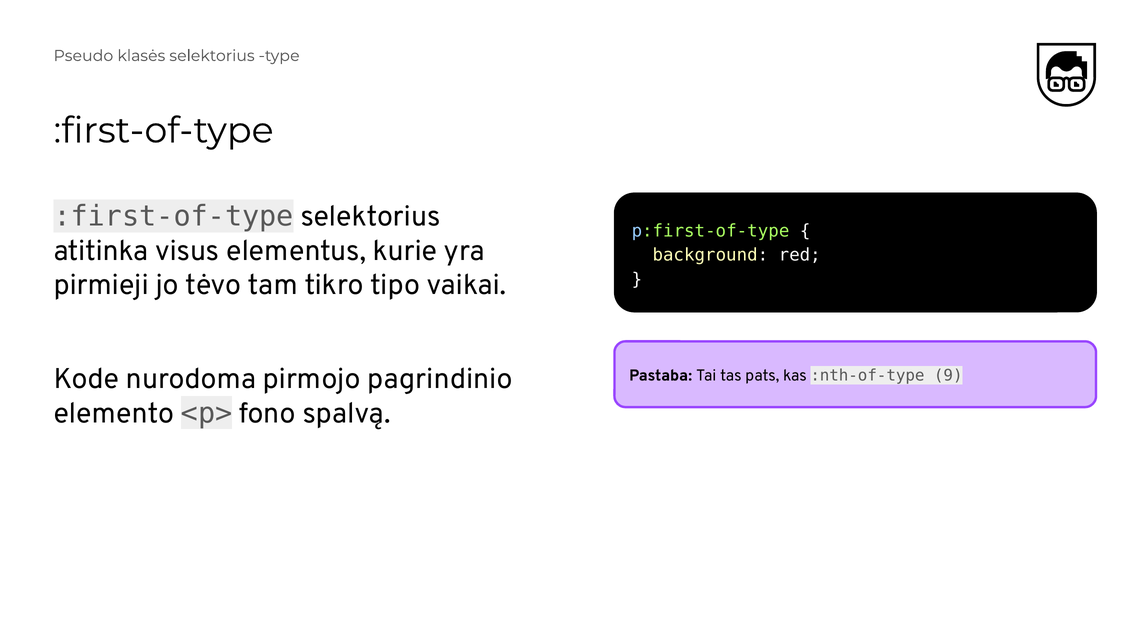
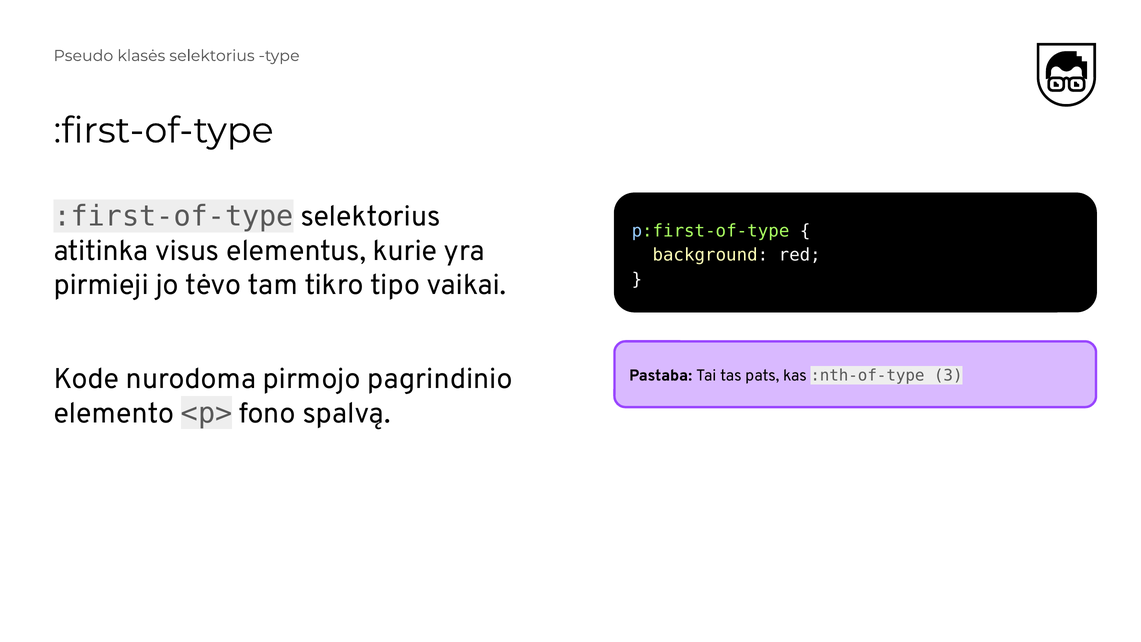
9: 9 -> 3
